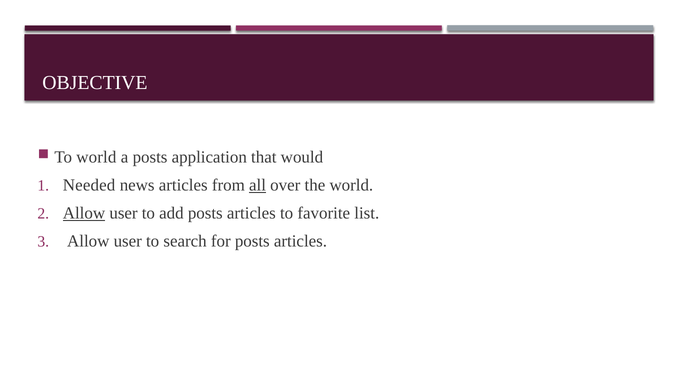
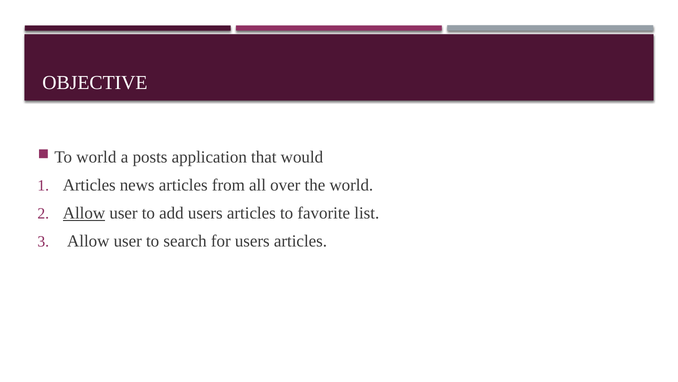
Needed at (89, 185): Needed -> Articles
all underline: present -> none
add posts: posts -> users
for posts: posts -> users
